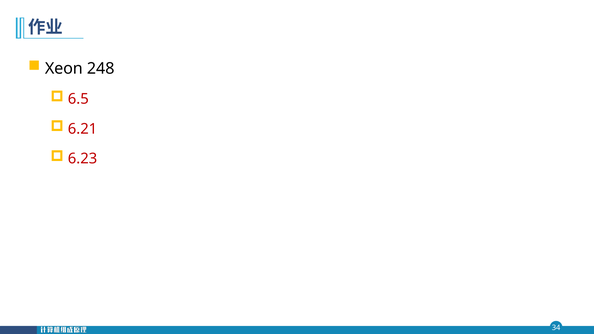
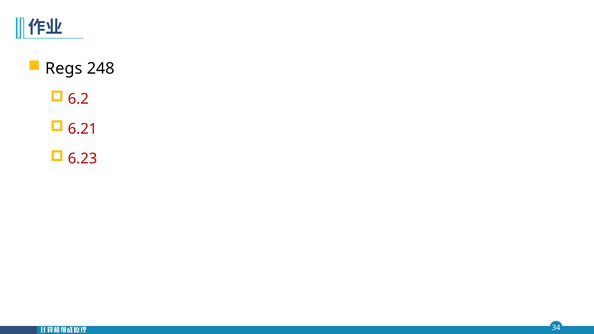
Xeon: Xeon -> Regs
6.5: 6.5 -> 6.2
